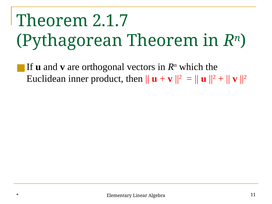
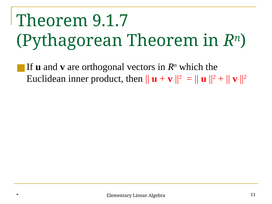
2.1.7: 2.1.7 -> 9.1.7
